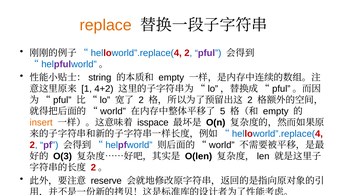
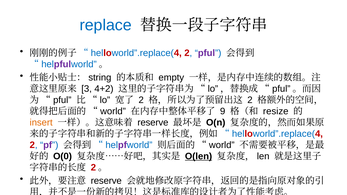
replace colour: orange -> blue
1: 1 -> 3
5: 5 -> 9
empty at (276, 111): empty -> resize
isspace at (153, 123): isspace -> reserve
O(3: O(3 -> O(0
O(len underline: none -> present
